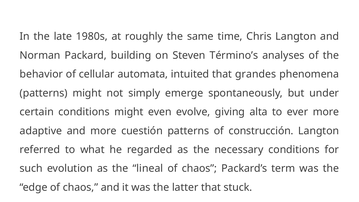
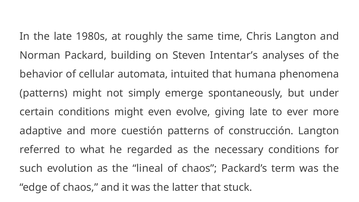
Término’s: Término’s -> Intentar’s
grandes: grandes -> humana
giving alta: alta -> late
